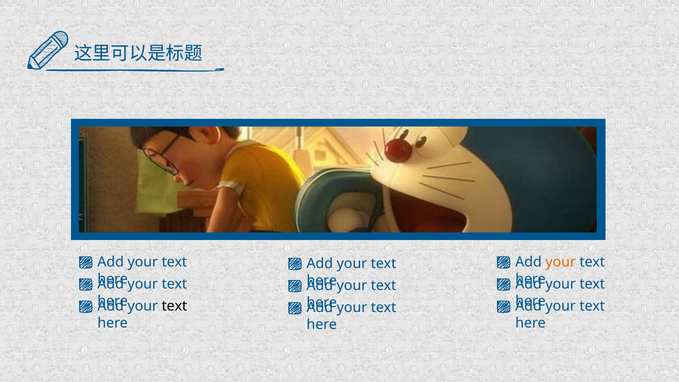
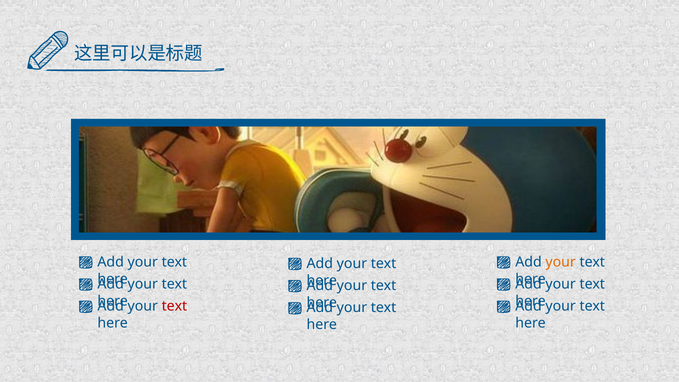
text at (174, 306) colour: black -> red
